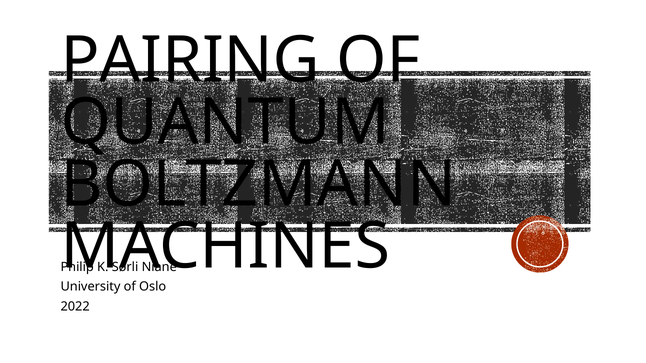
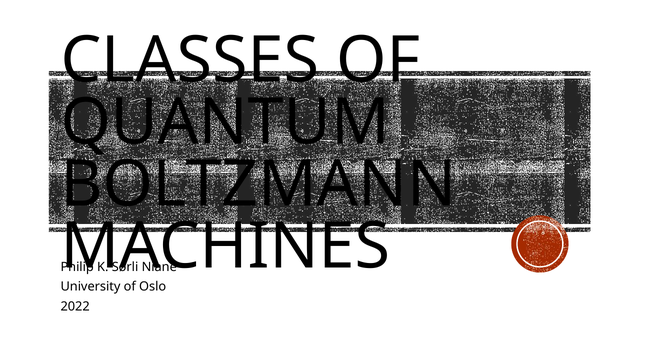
PAIRING: PAIRING -> CLASSES
